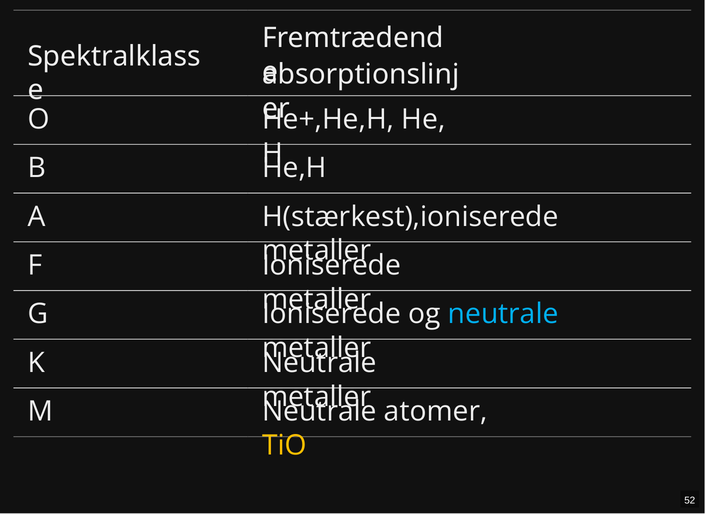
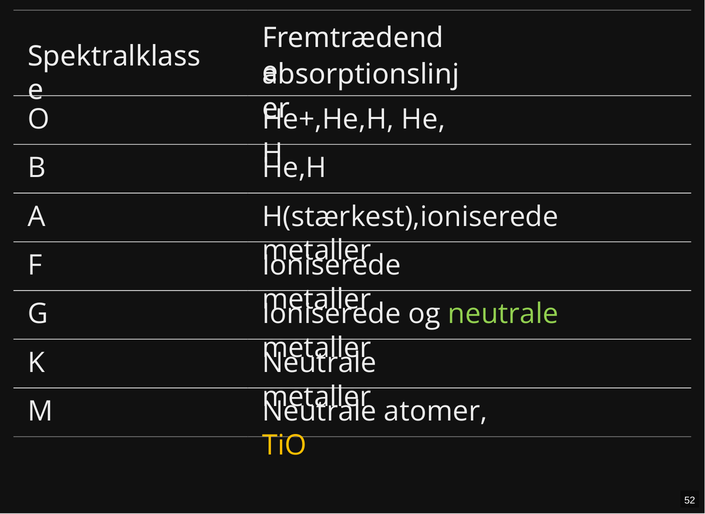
neutrale at (503, 314) colour: light blue -> light green
